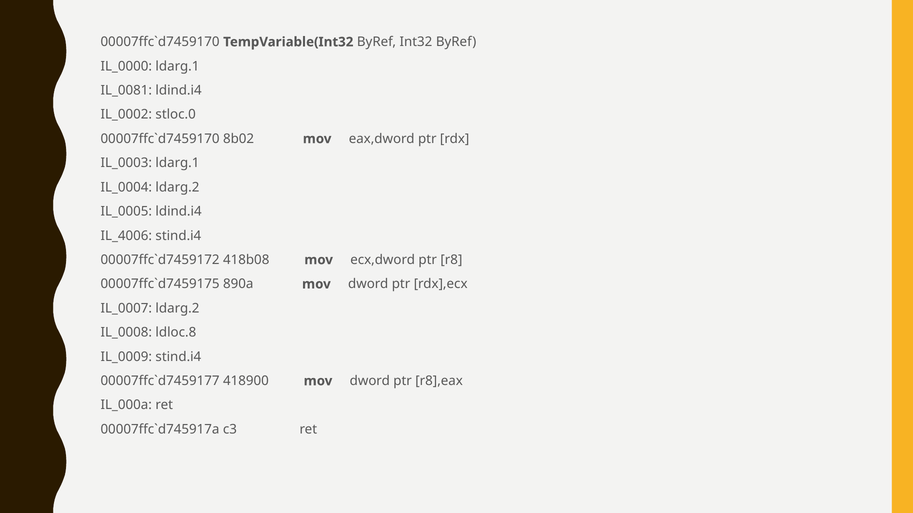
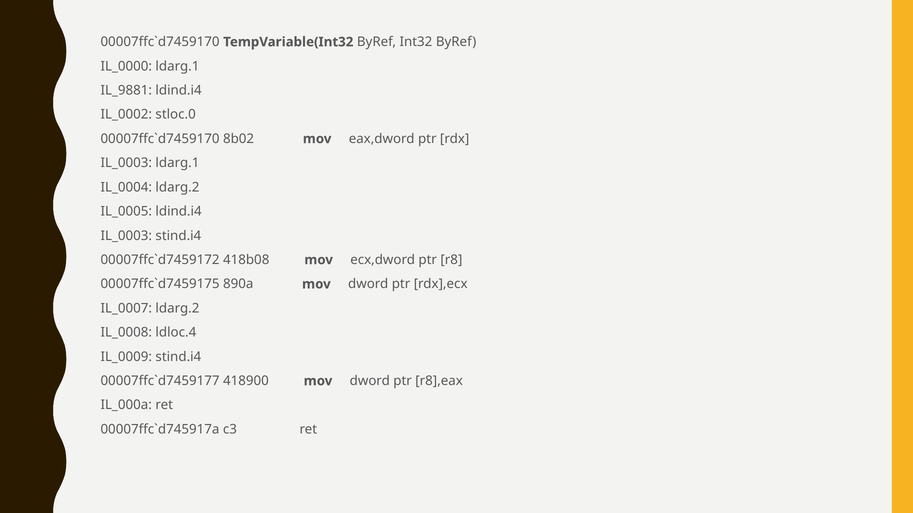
IL_0081: IL_0081 -> IL_9881
IL_4006 at (126, 236): IL_4006 -> IL_0003
ldloc.8: ldloc.8 -> ldloc.4
